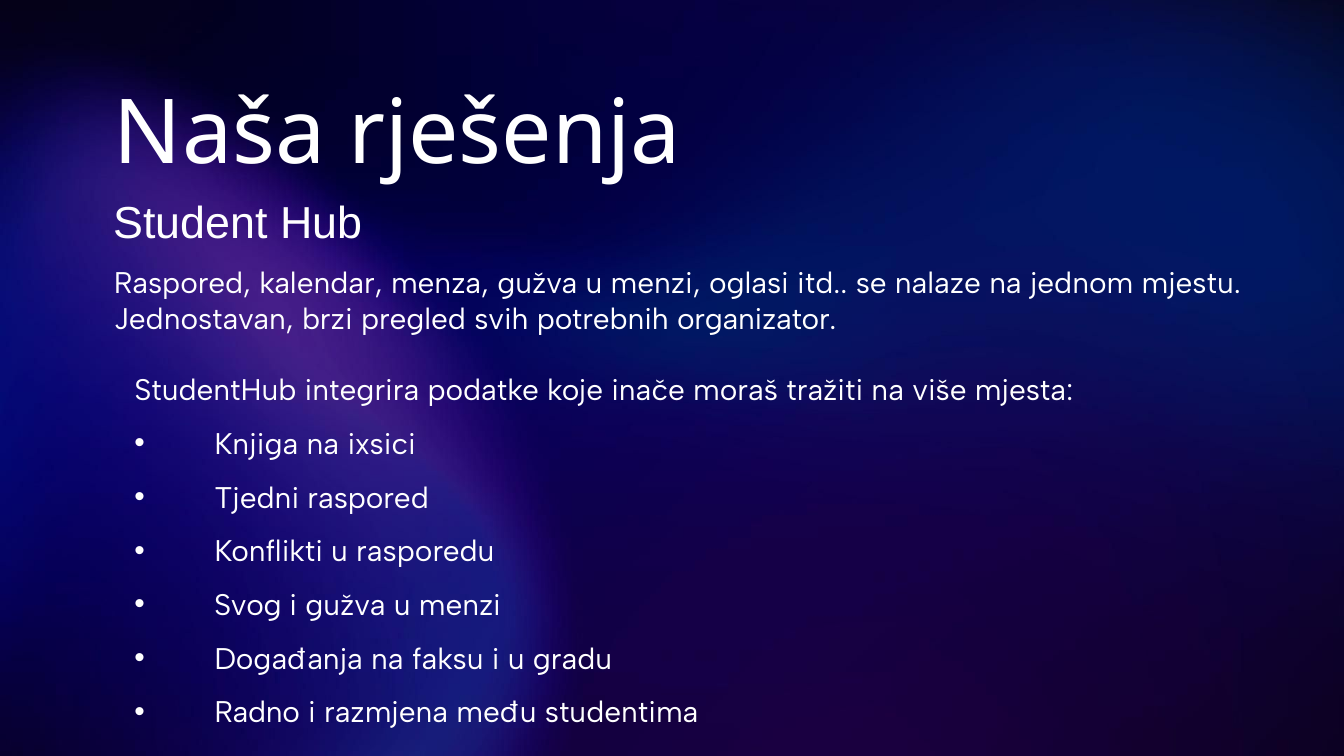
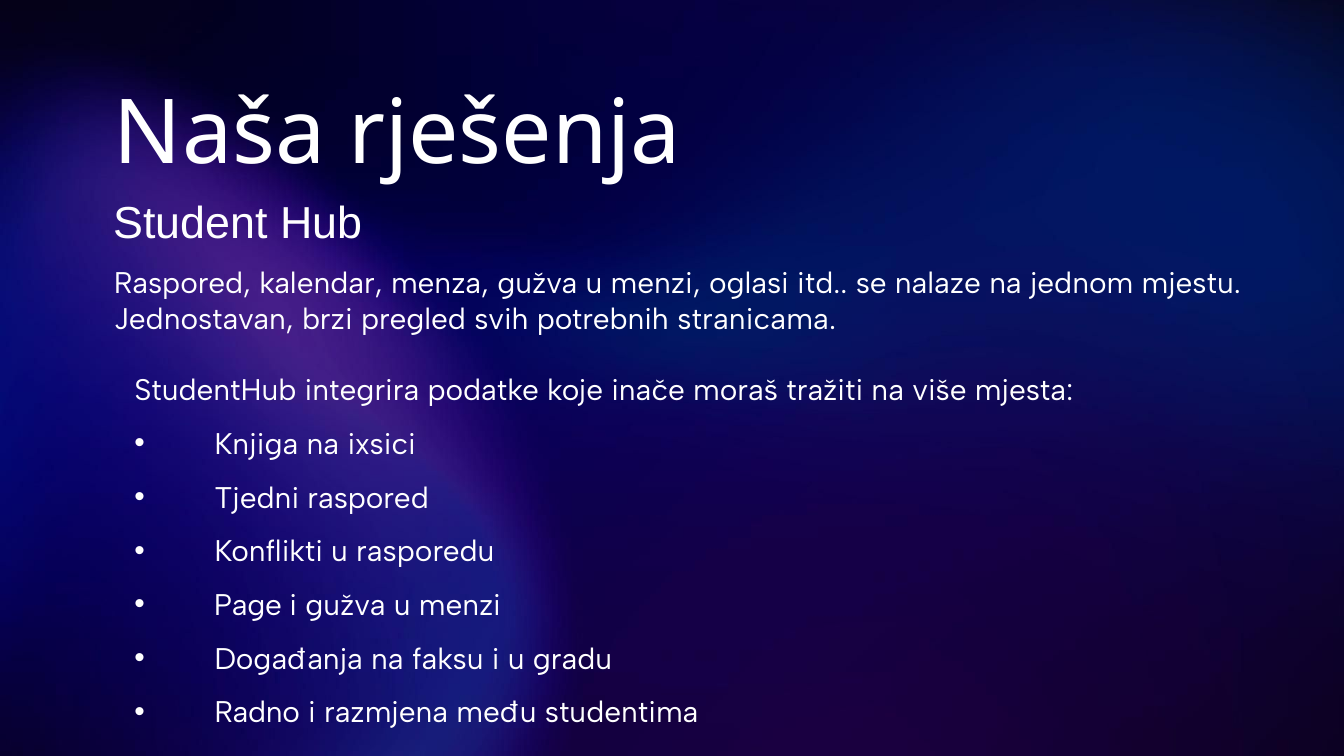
organizator: organizator -> stranicama
Svog: Svog -> Page
